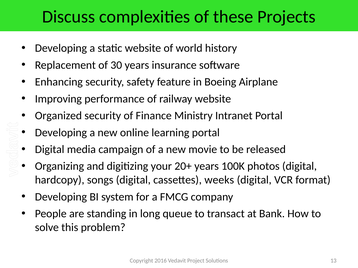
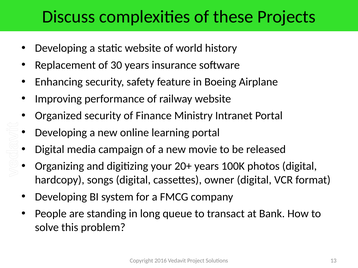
weeks: weeks -> owner
